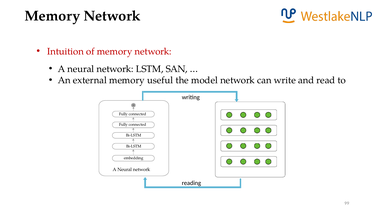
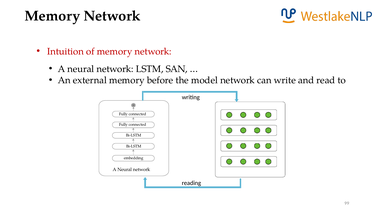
useful: useful -> before
